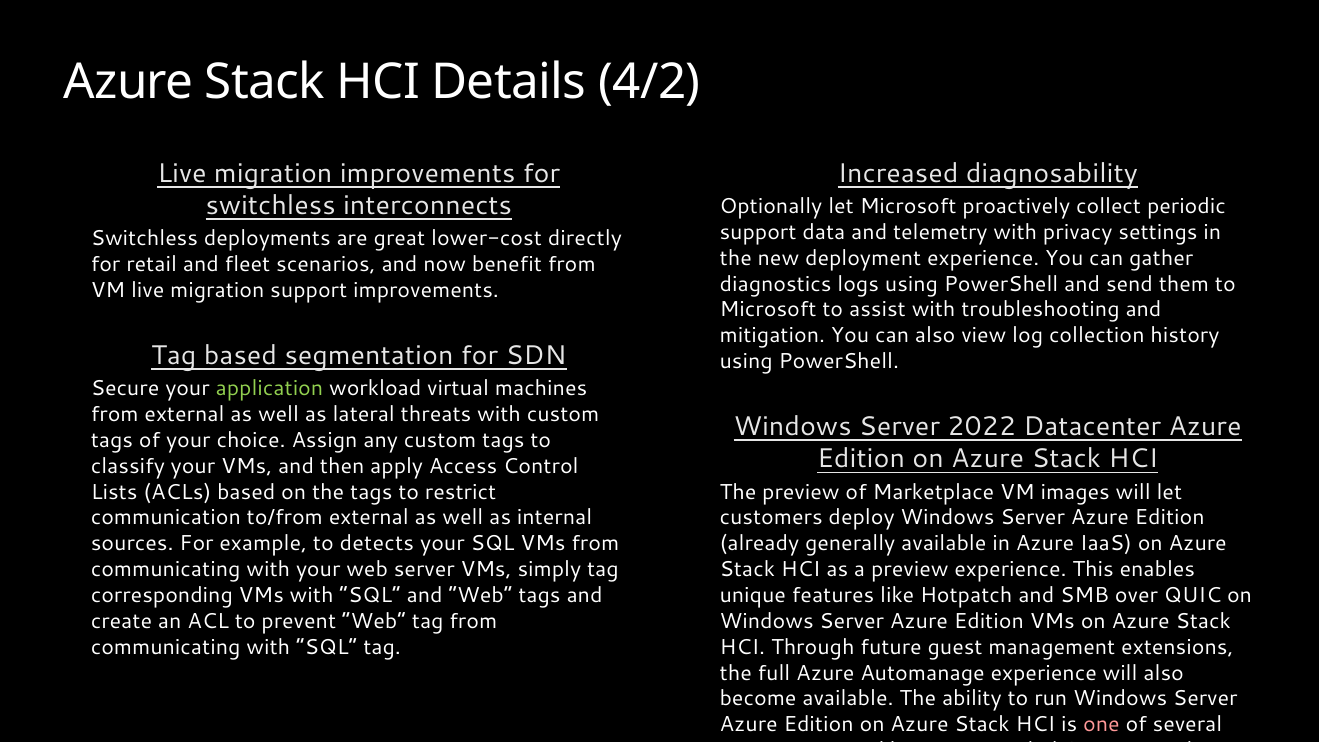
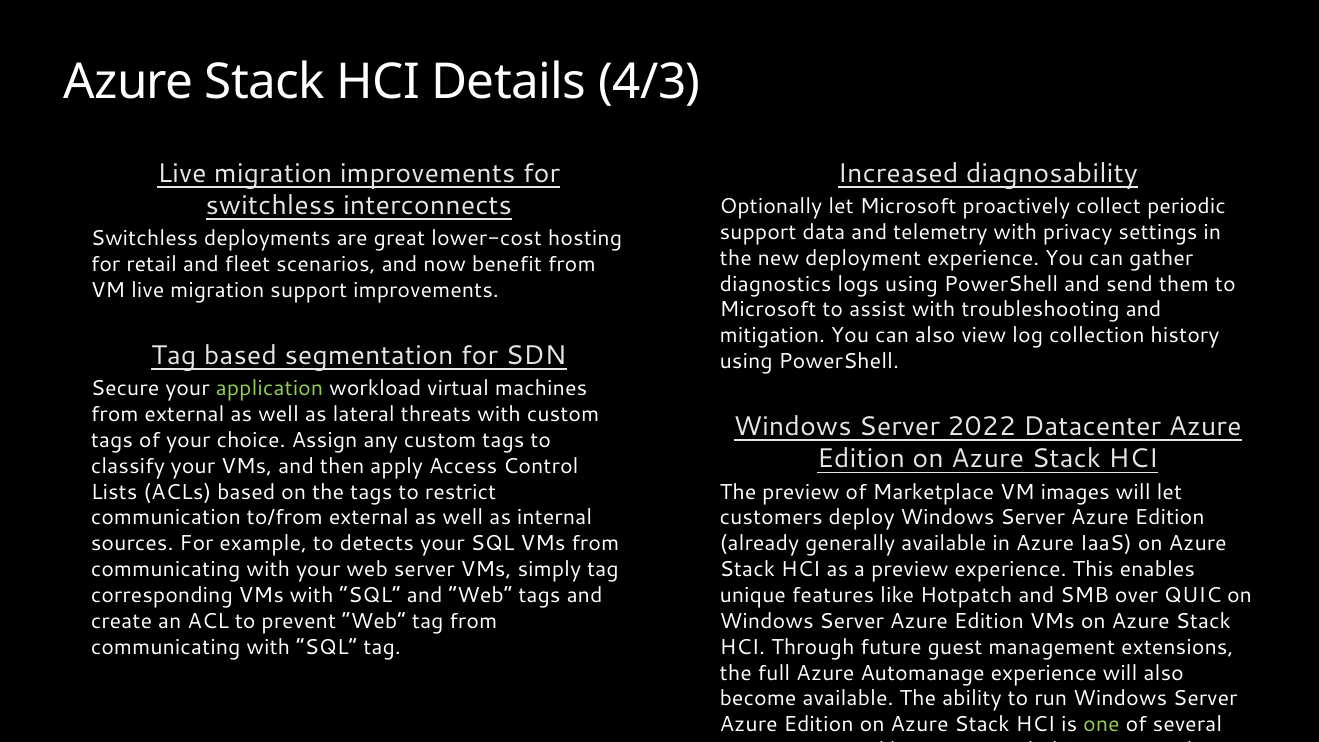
4/2: 4/2 -> 4/3
directly: directly -> hosting
one colour: pink -> light green
